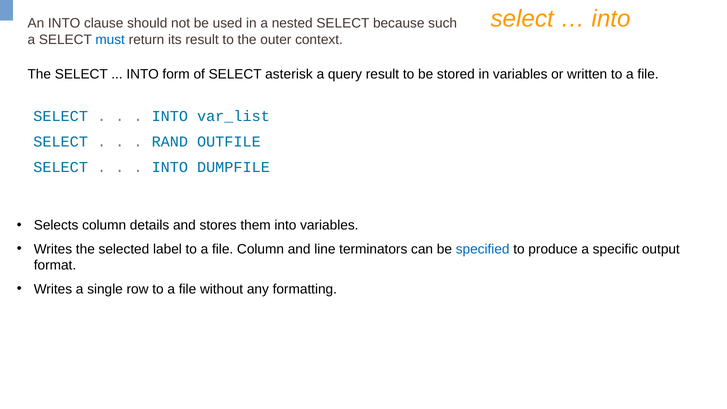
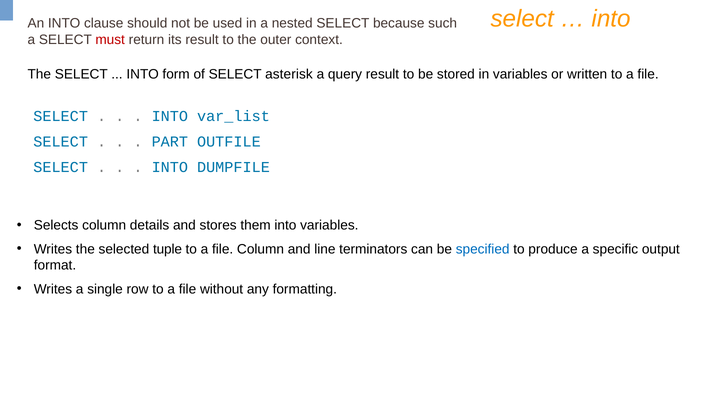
must colour: blue -> red
RAND: RAND -> PART
label: label -> tuple
